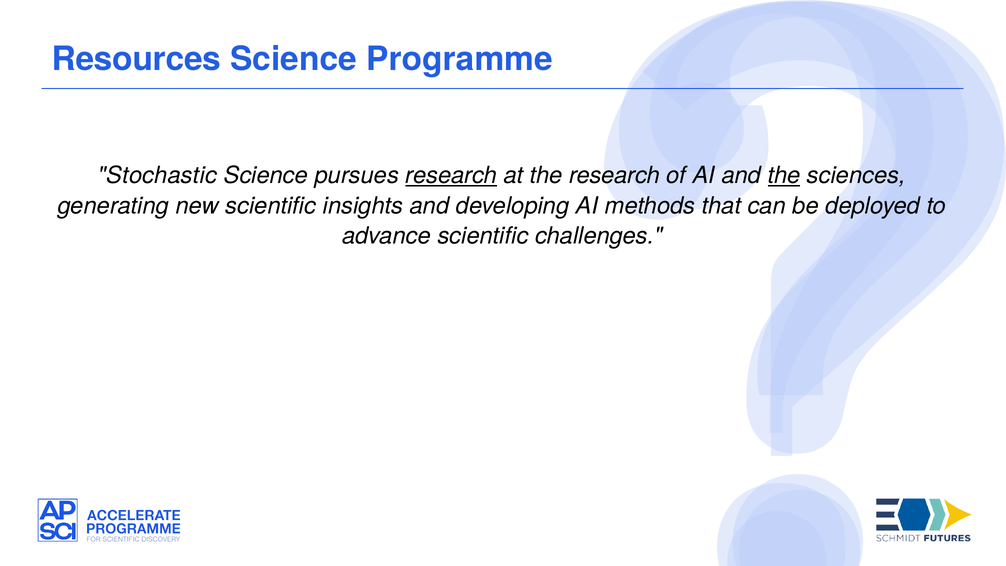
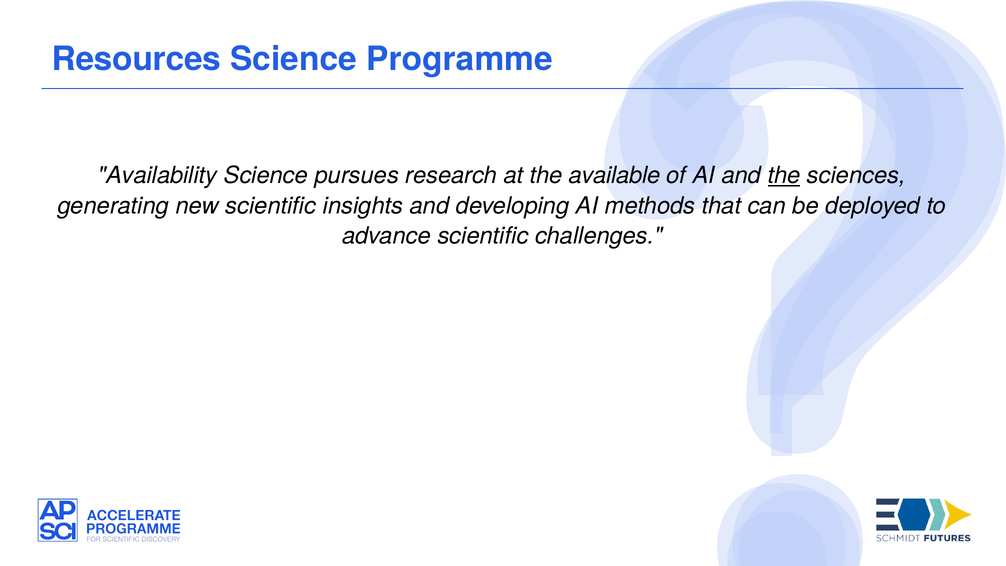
Stochastic: Stochastic -> Availability
research at (451, 175) underline: present -> none
the research: research -> available
